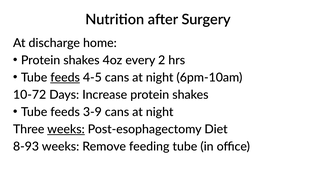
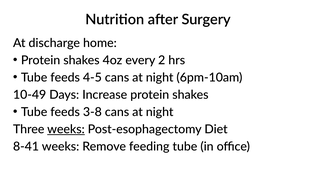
feeds at (65, 78) underline: present -> none
10-72: 10-72 -> 10-49
3-9: 3-9 -> 3-8
8-93: 8-93 -> 8-41
